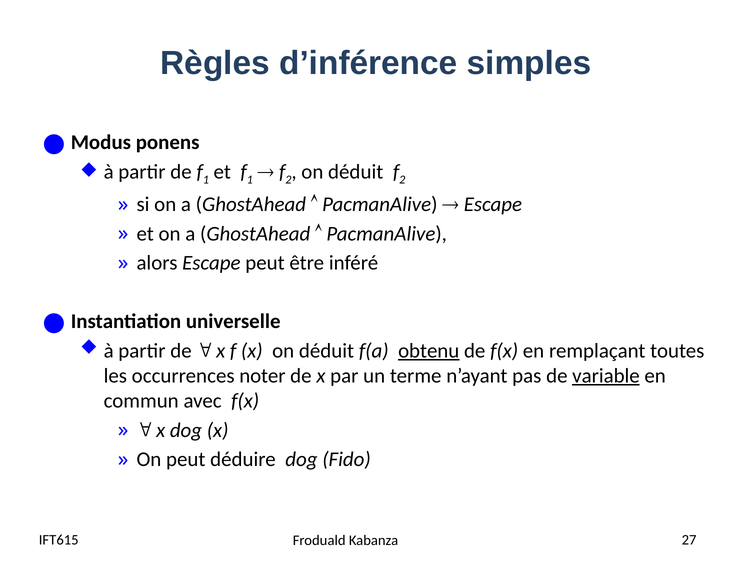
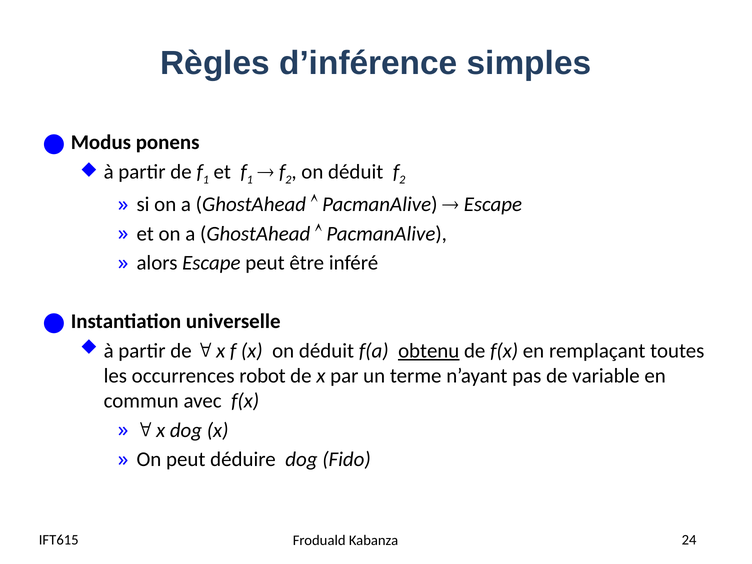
noter: noter -> robot
variable underline: present -> none
27: 27 -> 24
